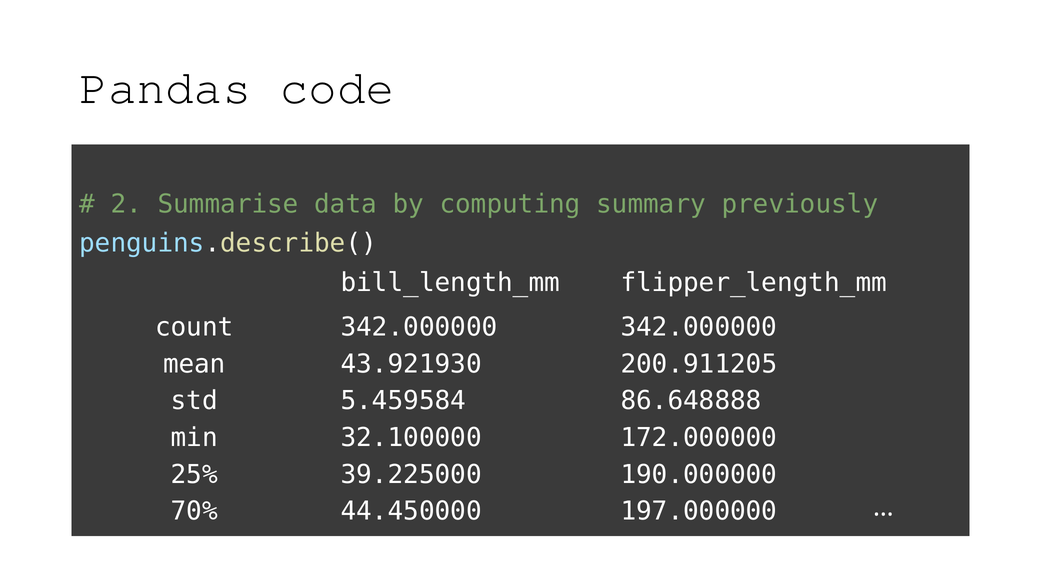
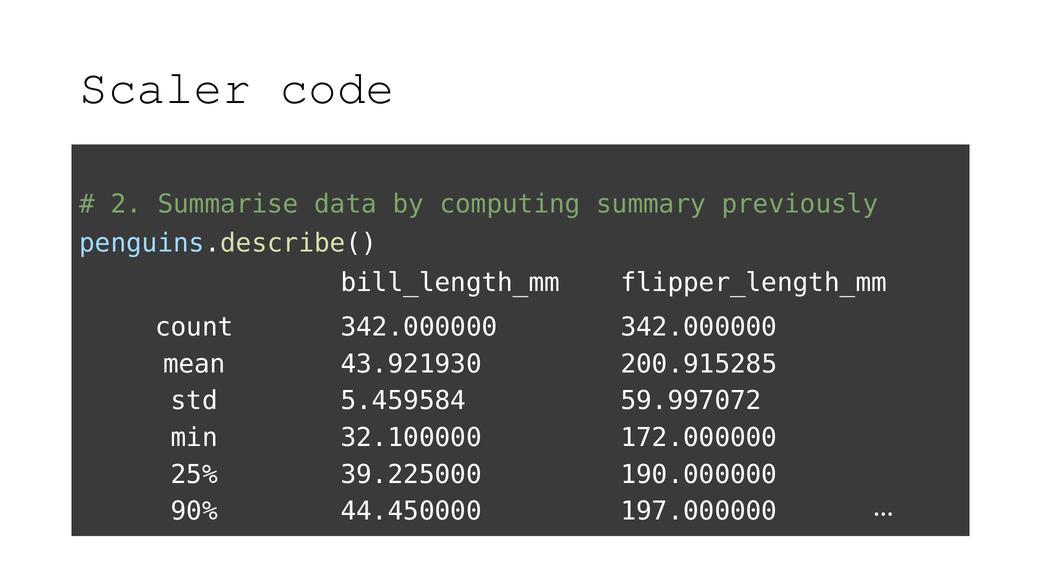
Pandas: Pandas -> Scaler
200.911205: 200.911205 -> 200.915285
86.648888: 86.648888 -> 59.997072
70%: 70% -> 90%
